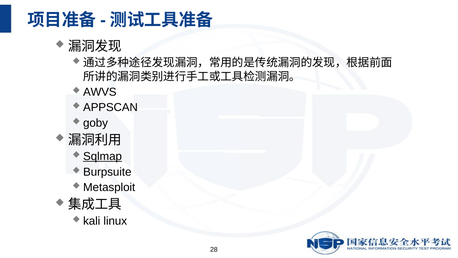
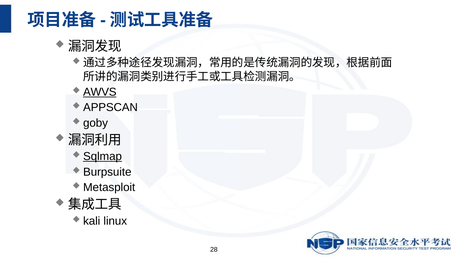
AWVS underline: none -> present
